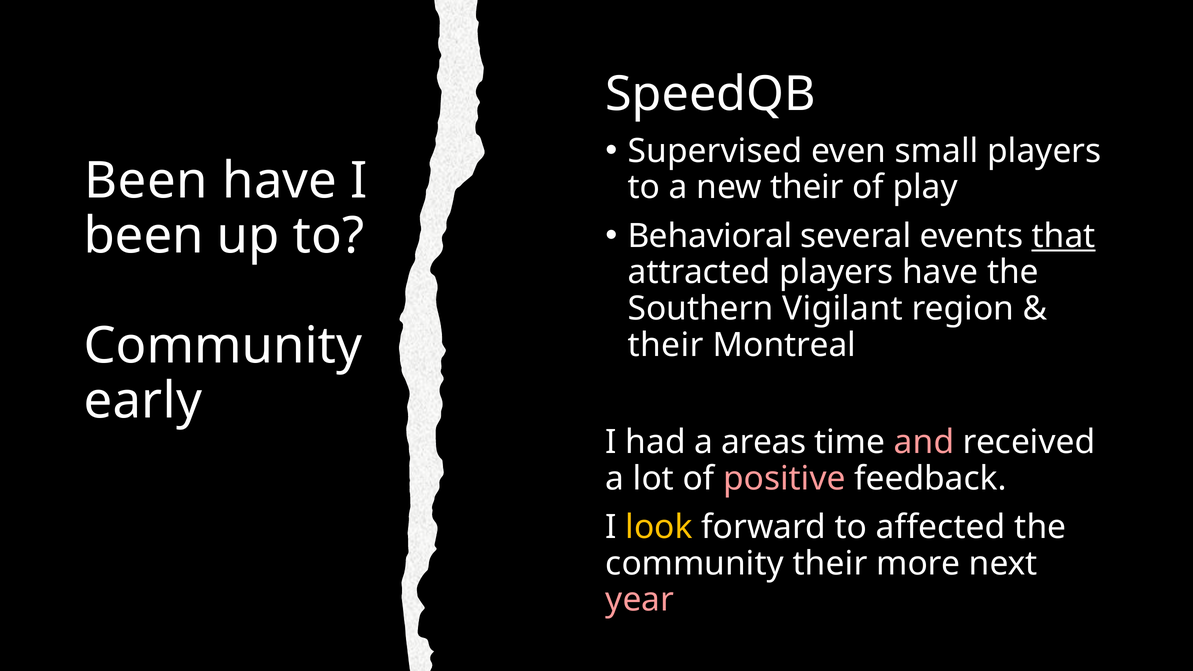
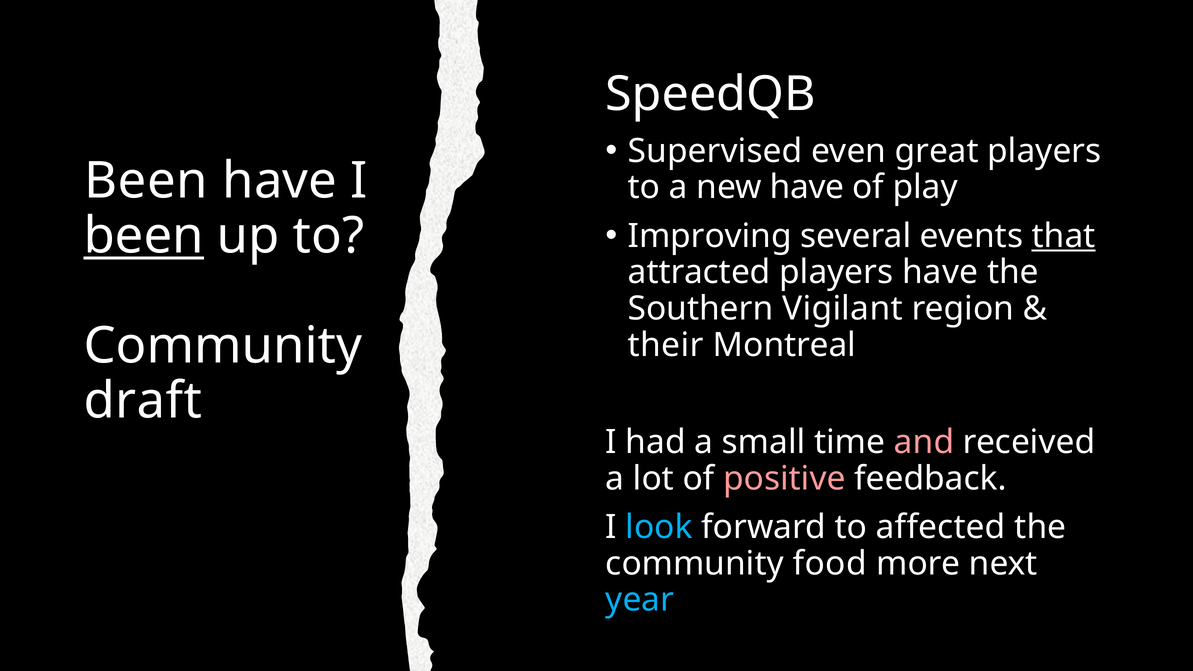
small: small -> great
new their: their -> have
Behavioral: Behavioral -> Improving
been at (144, 236) underline: none -> present
early: early -> draft
areas: areas -> small
look colour: yellow -> light blue
community their: their -> food
year colour: pink -> light blue
